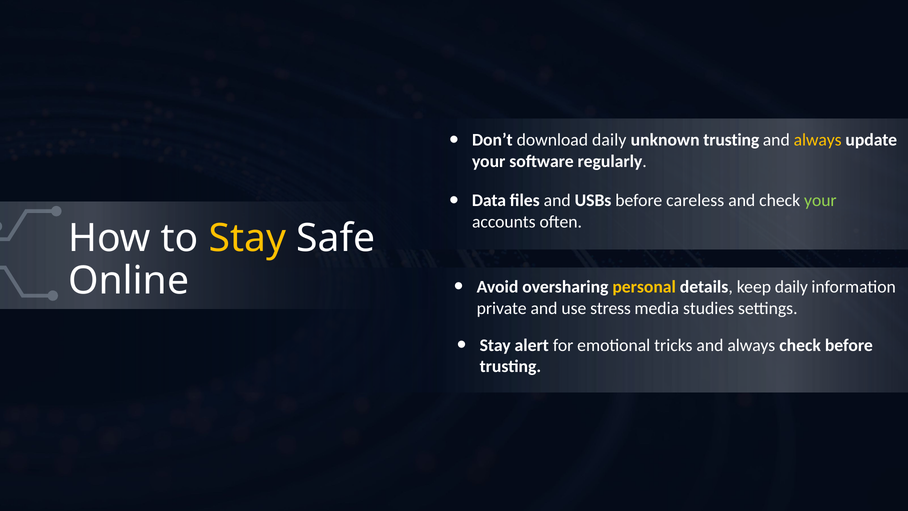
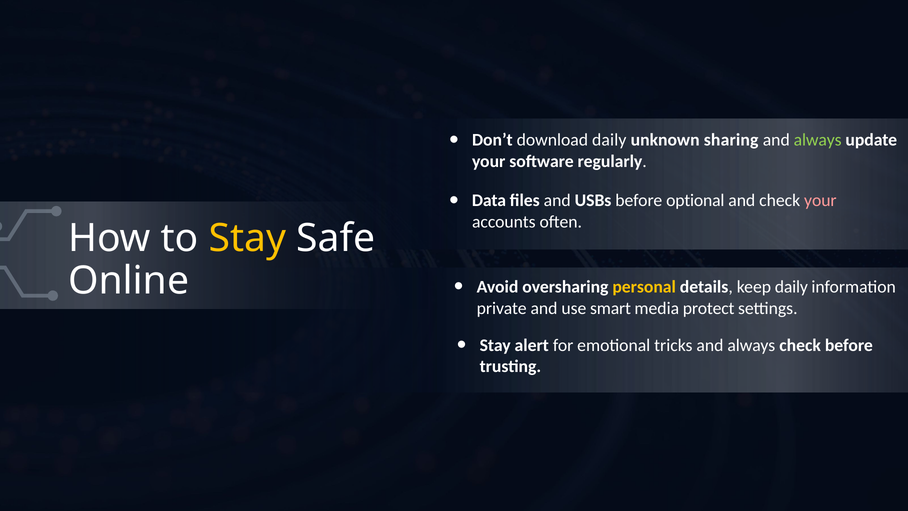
unknown trusting: trusting -> sharing
always at (818, 140) colour: yellow -> light green
careless: careless -> optional
your at (820, 200) colour: light green -> pink
stress: stress -> smart
studies: studies -> protect
